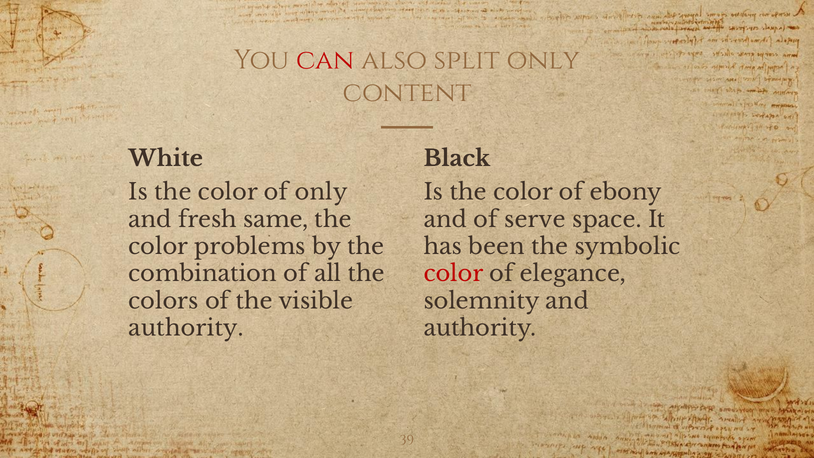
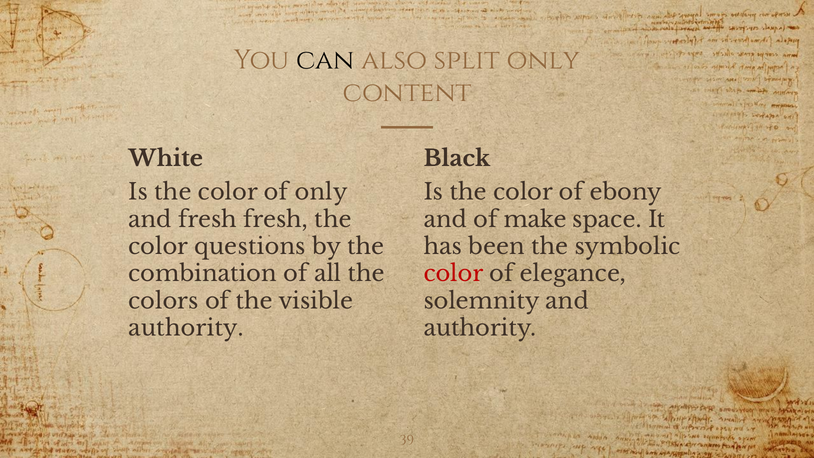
can colour: red -> black
fresh same: same -> fresh
serve: serve -> make
problems: problems -> questions
